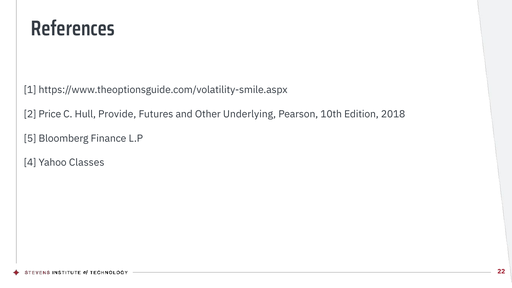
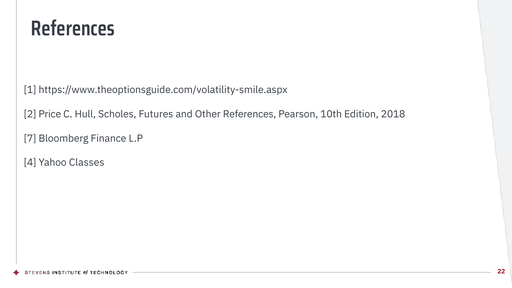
Provide: Provide -> Scholes
Other Underlying: Underlying -> References
5: 5 -> 7
